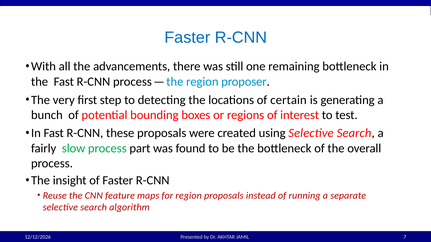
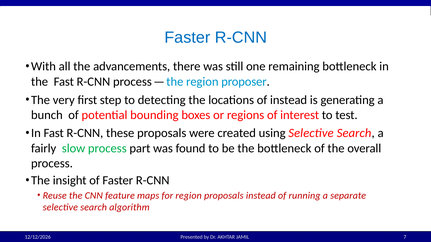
of certain: certain -> instead
